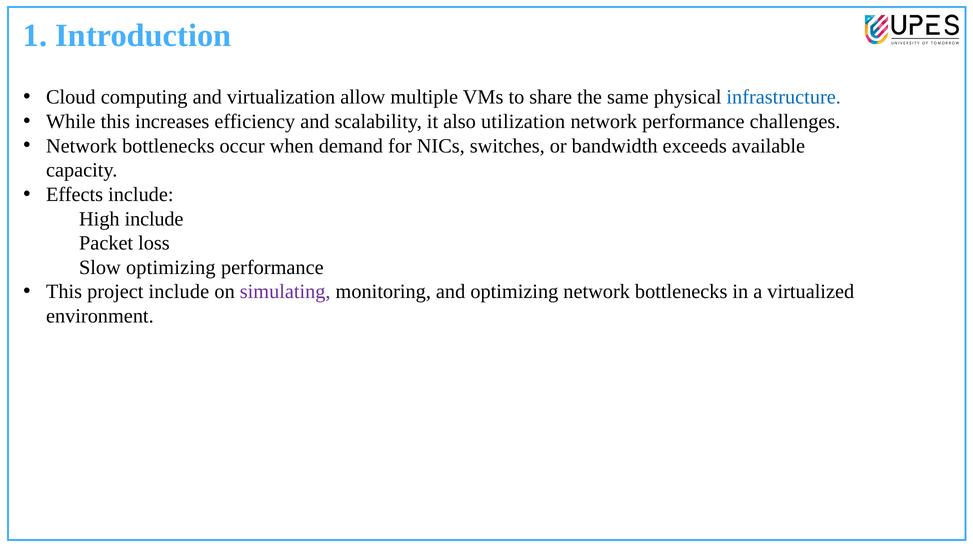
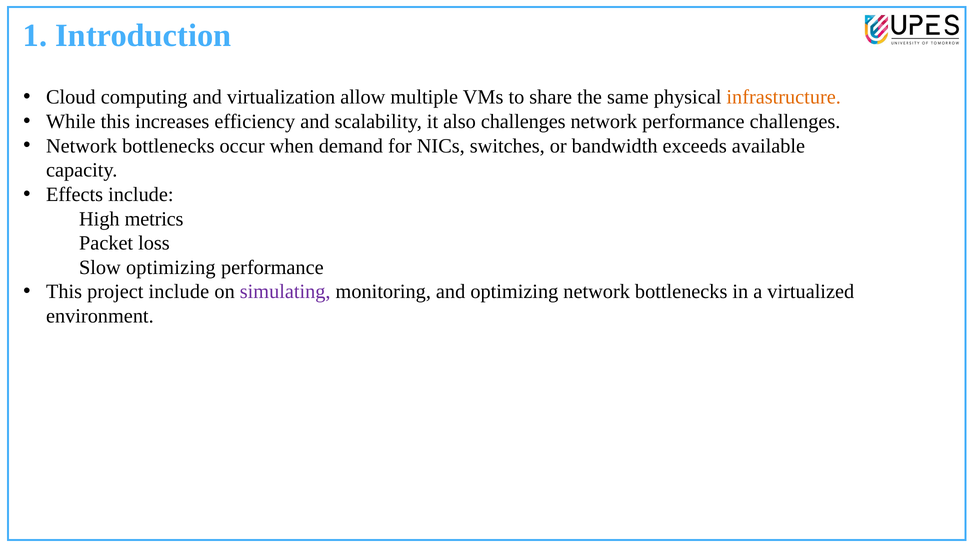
infrastructure colour: blue -> orange
also utilization: utilization -> challenges
High include: include -> metrics
